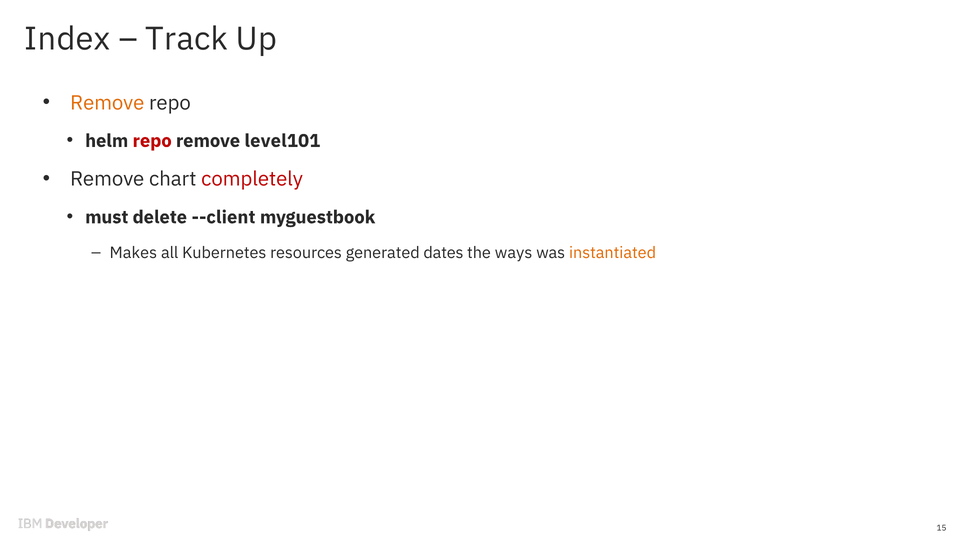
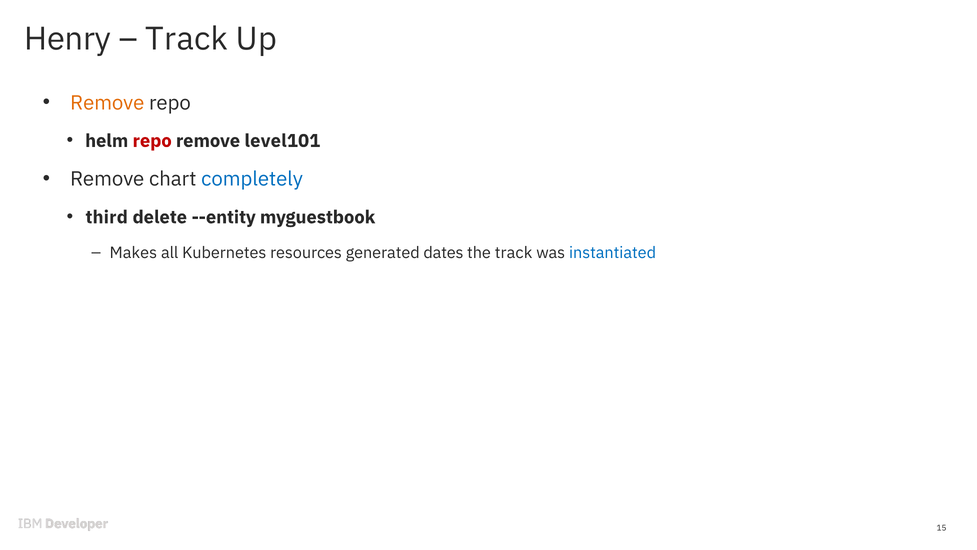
Index: Index -> Henry
completely colour: red -> blue
must: must -> third
--client: --client -> --entity
the ways: ways -> track
instantiated colour: orange -> blue
